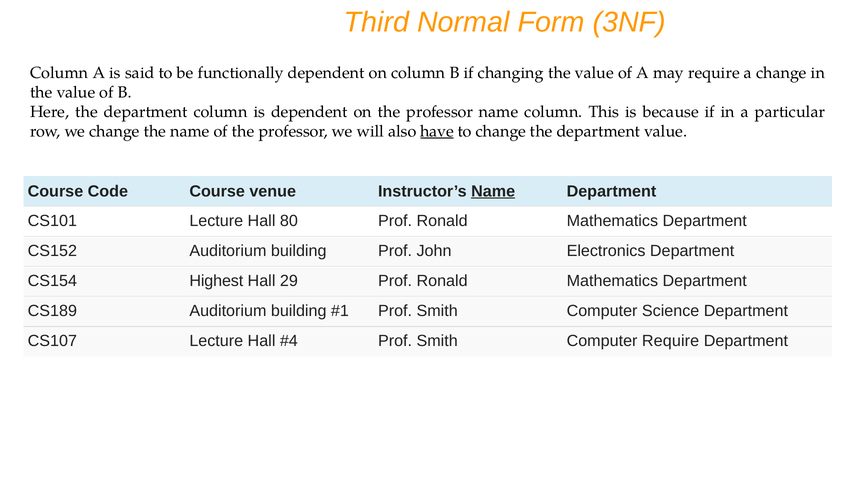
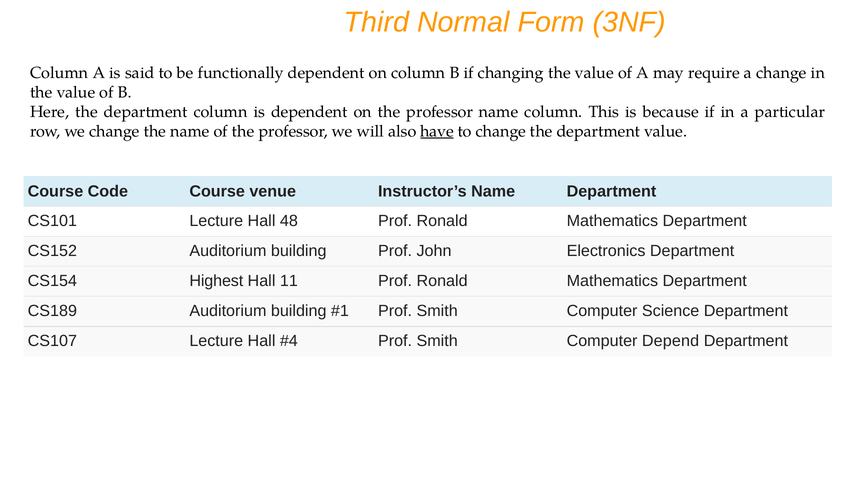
Name at (493, 191) underline: present -> none
80: 80 -> 48
29: 29 -> 11
Computer Require: Require -> Depend
